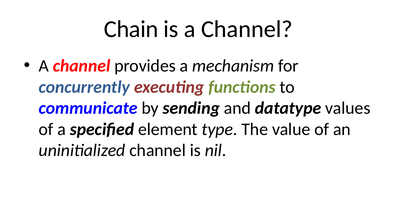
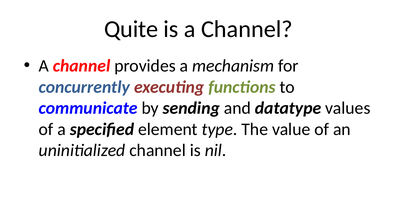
Chain: Chain -> Quite
